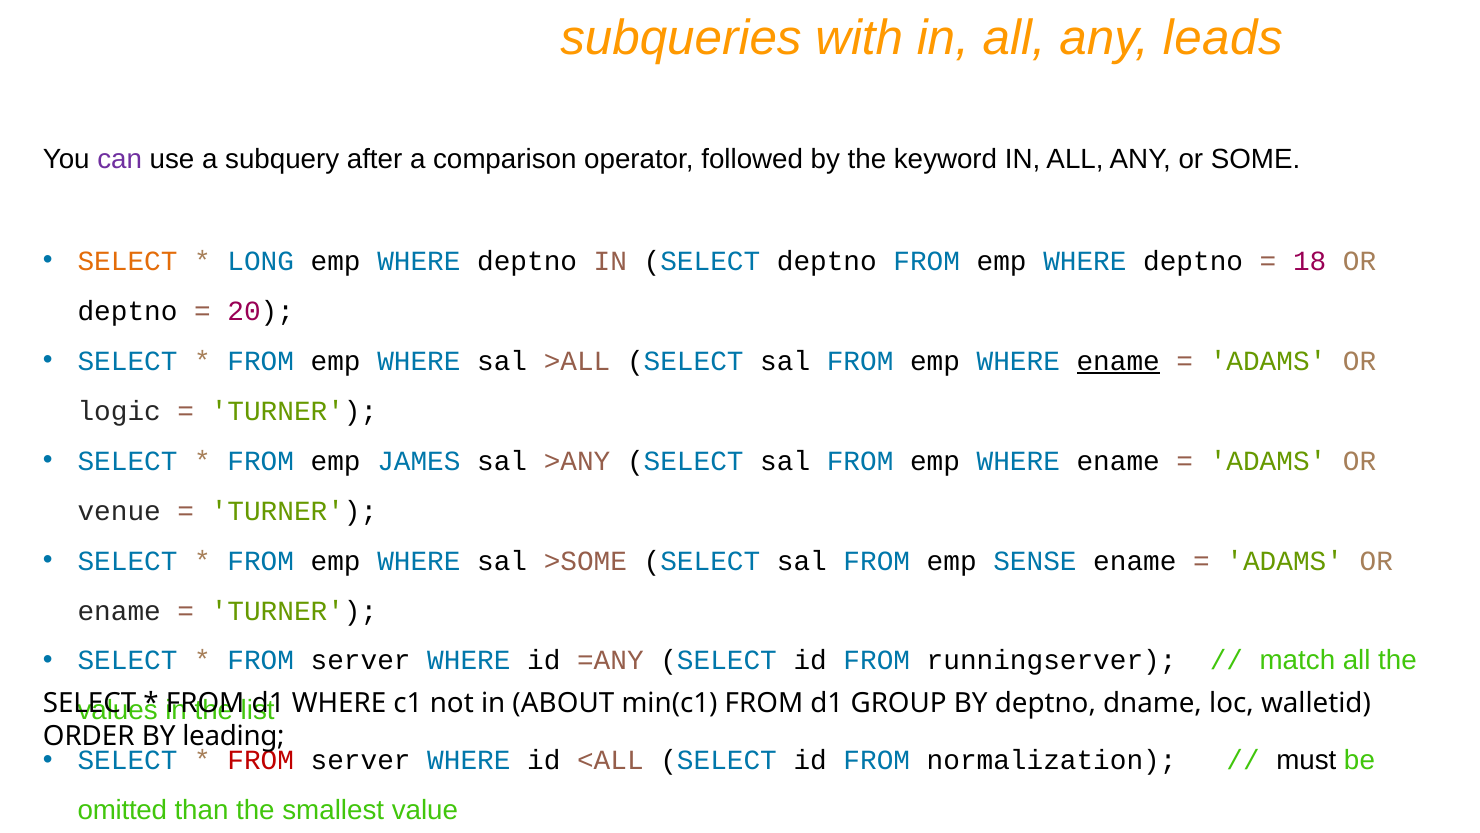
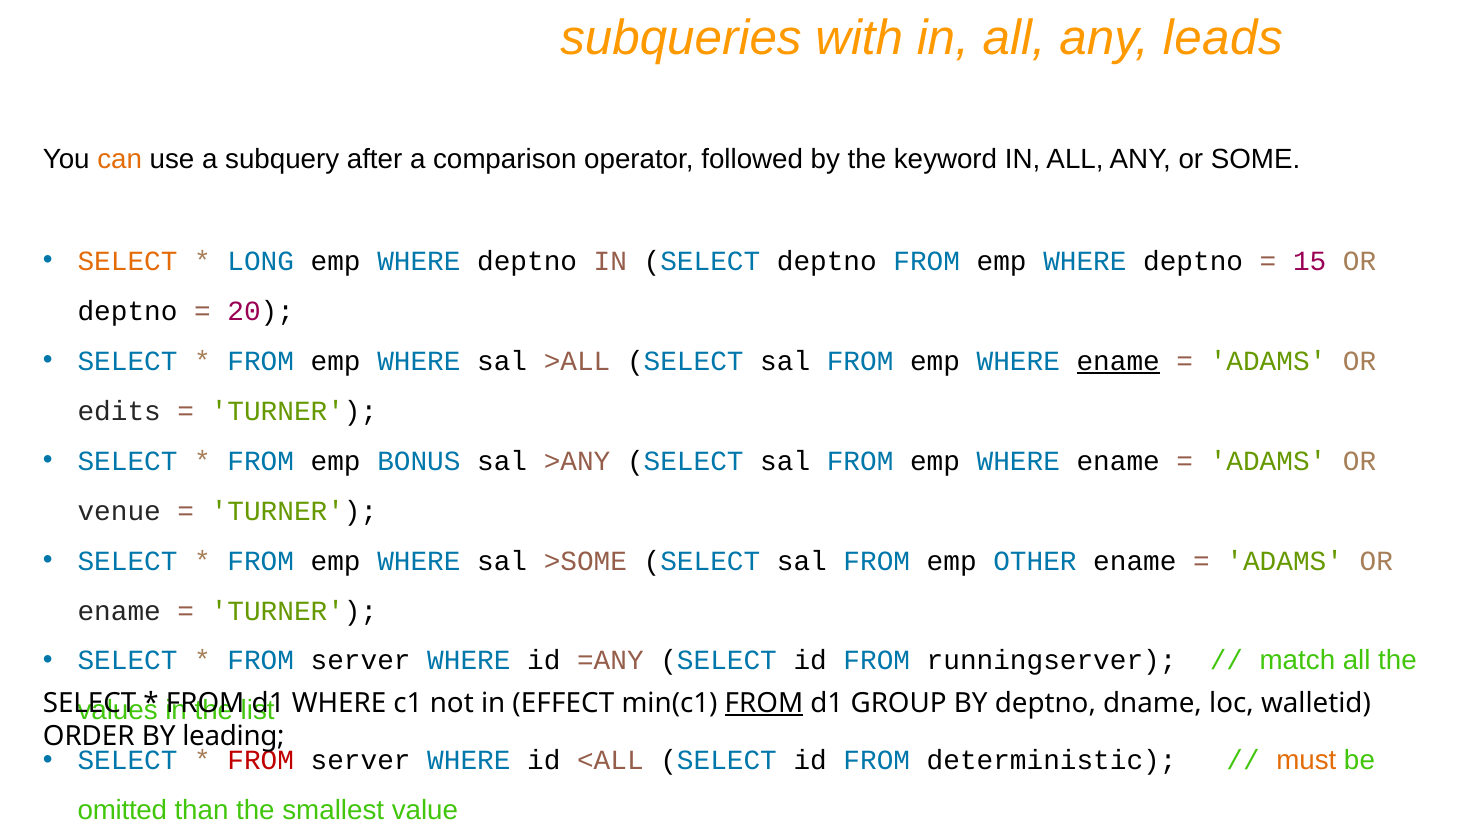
can colour: purple -> orange
18: 18 -> 15
logic: logic -> edits
JAMES: JAMES -> BONUS
SENSE: SENSE -> OTHER
ABOUT: ABOUT -> EFFECT
FROM at (764, 703) underline: none -> present
normalization: normalization -> deterministic
must colour: black -> orange
